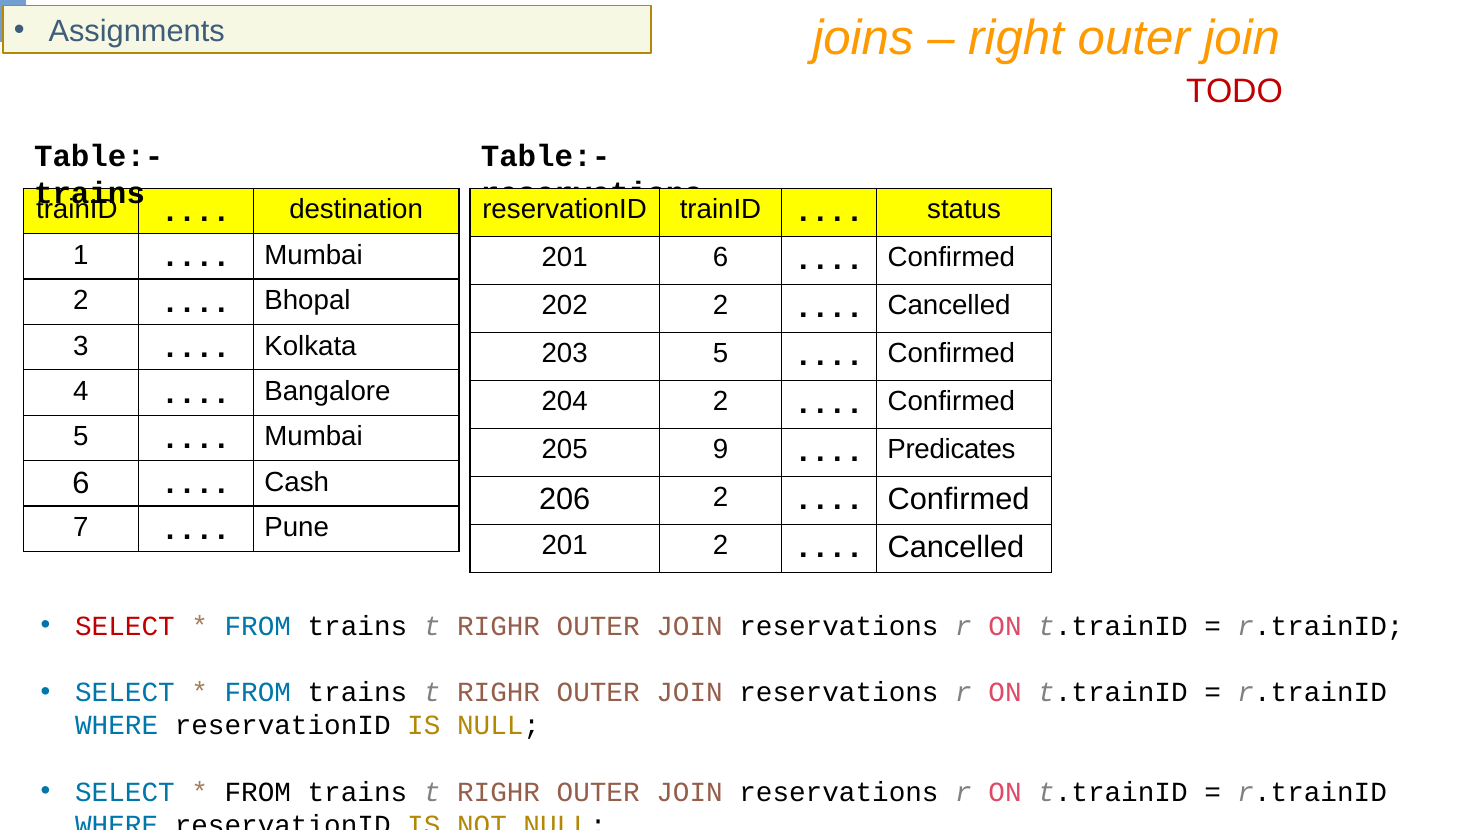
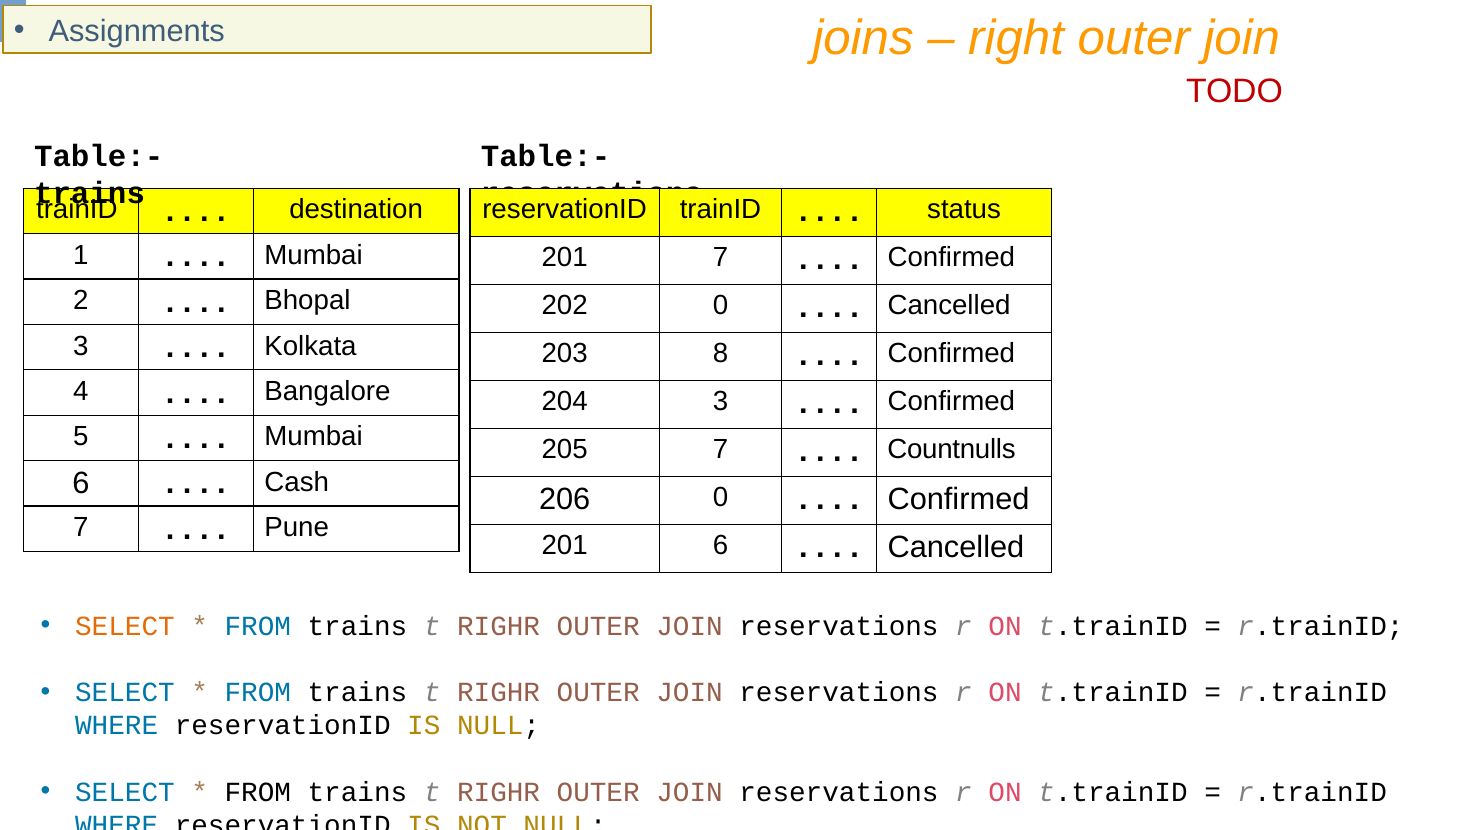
201 6: 6 -> 7
202 2: 2 -> 0
203 5: 5 -> 8
204 2: 2 -> 3
205 9: 9 -> 7
Predicates: Predicates -> Countnulls
206 2: 2 -> 0
201 2: 2 -> 6
SELECT at (125, 626) colour: red -> orange
